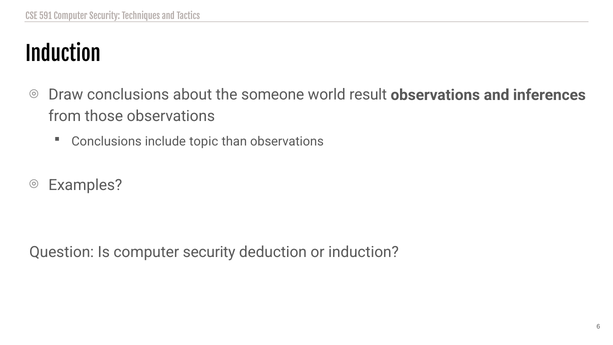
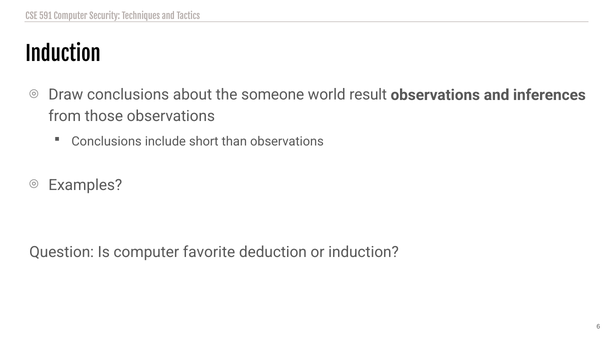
topic: topic -> short
Is computer security: security -> favorite
